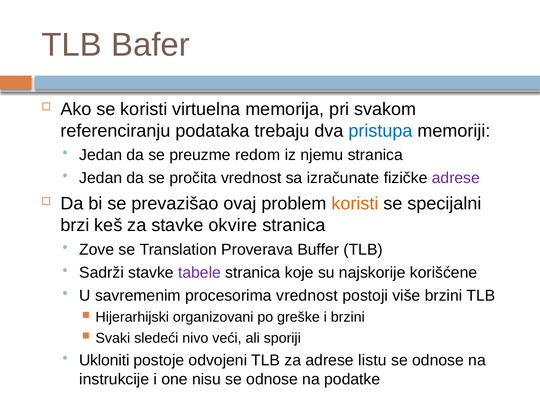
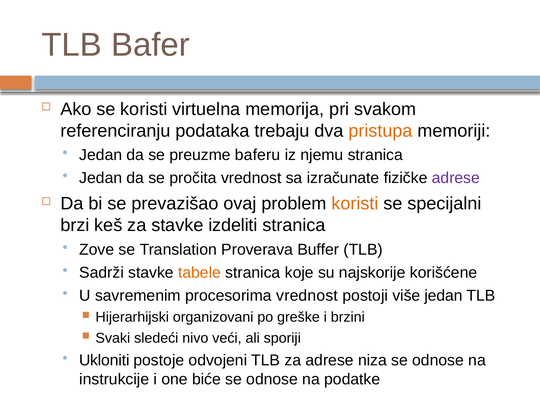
pristupa colour: blue -> orange
redom: redom -> baferu
okvire: okvire -> izdeliti
tabele colour: purple -> orange
više brzini: brzini -> jedan
listu: listu -> niza
nisu: nisu -> biće
